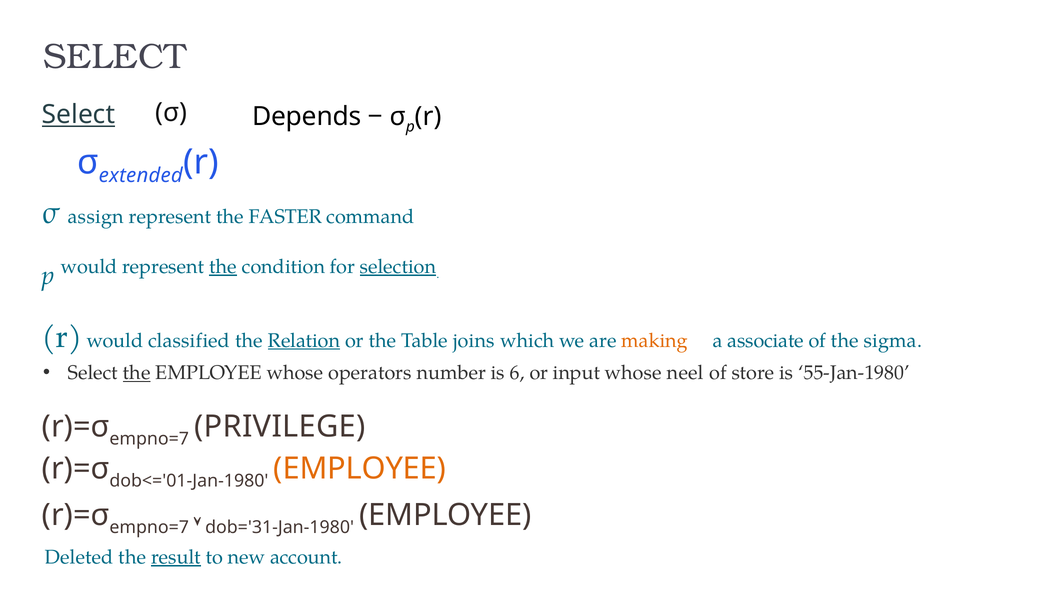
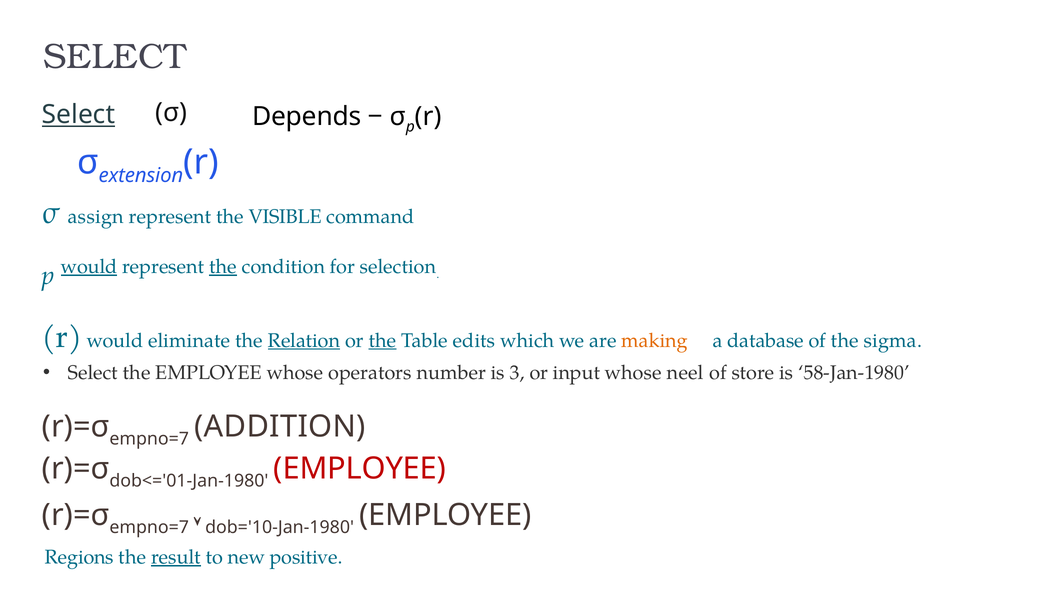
extended: extended -> extension
FASTER: FASTER -> VISIBLE
would at (89, 267) underline: none -> present
selection underline: present -> none
classified: classified -> eliminate
the at (382, 341) underline: none -> present
joins: joins -> edits
associate: associate -> database
the at (137, 373) underline: present -> none
6: 6 -> 3
55-Jan-1980: 55-Jan-1980 -> 58-Jan-1980
PRIVILEGE: PRIVILEGE -> ADDITION
EMPLOYEE at (360, 469) colour: orange -> red
dob='31-Jan-1980: dob='31-Jan-1980 -> dob='10-Jan-1980
Deleted: Deleted -> Regions
account: account -> positive
